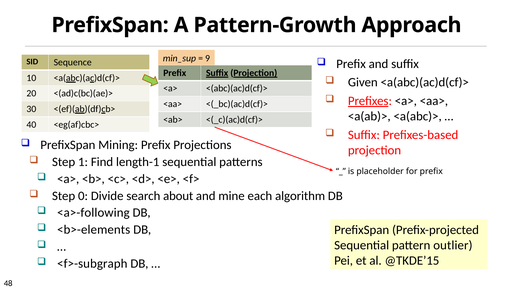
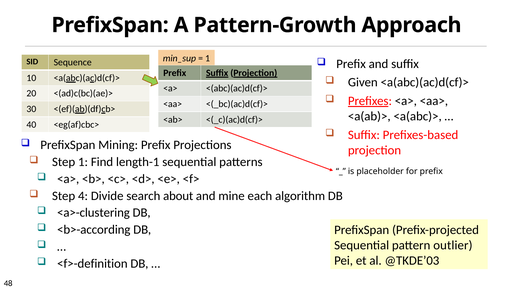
9 at (208, 58): 9 -> 1
0: 0 -> 4
<a>-following: <a>-following -> <a>-clustering
<b>-elements: <b>-elements -> <b>-according
@TKDE’15: @TKDE’15 -> @TKDE’03
<f>-subgraph: <f>-subgraph -> <f>-definition
